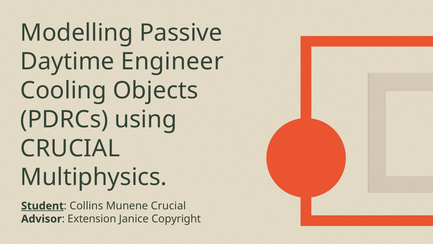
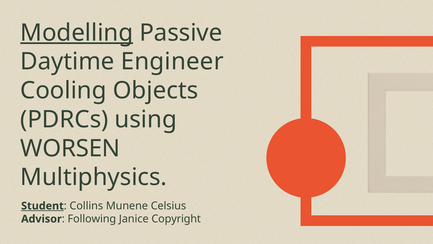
Modelling underline: none -> present
CRUCIAL at (70, 148): CRUCIAL -> WORSEN
Munene Crucial: Crucial -> Celsius
Extension: Extension -> Following
